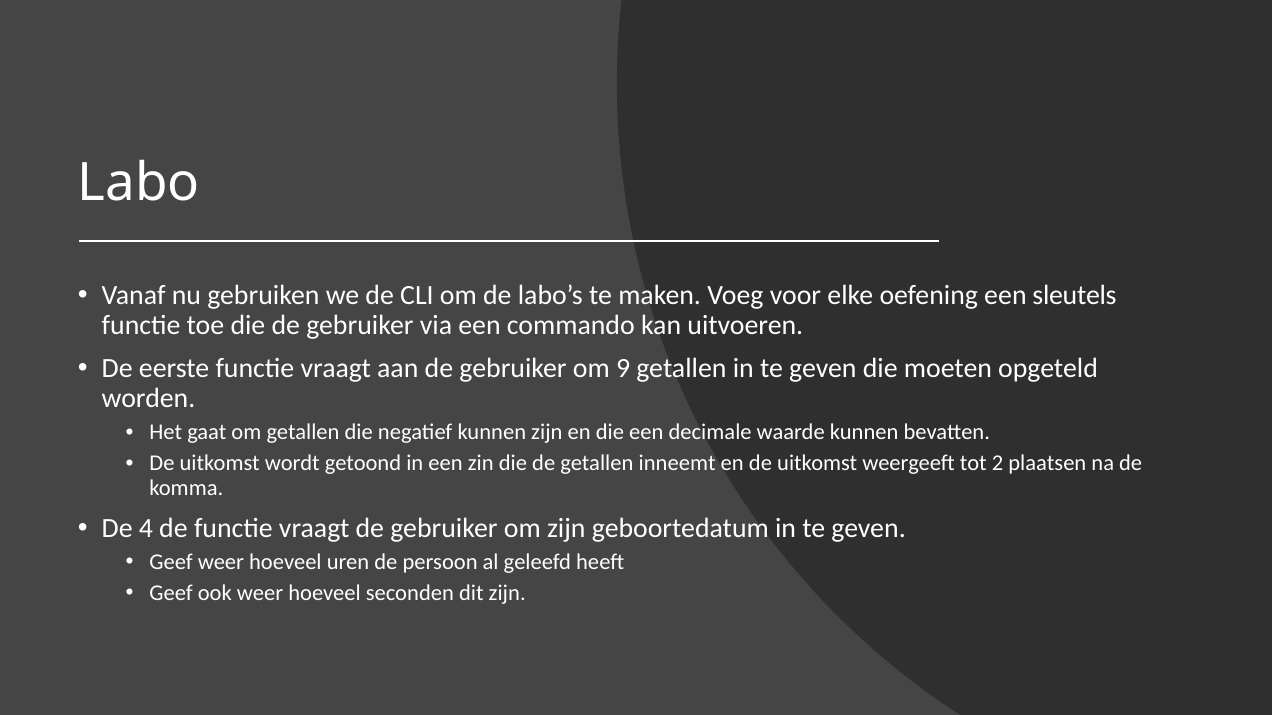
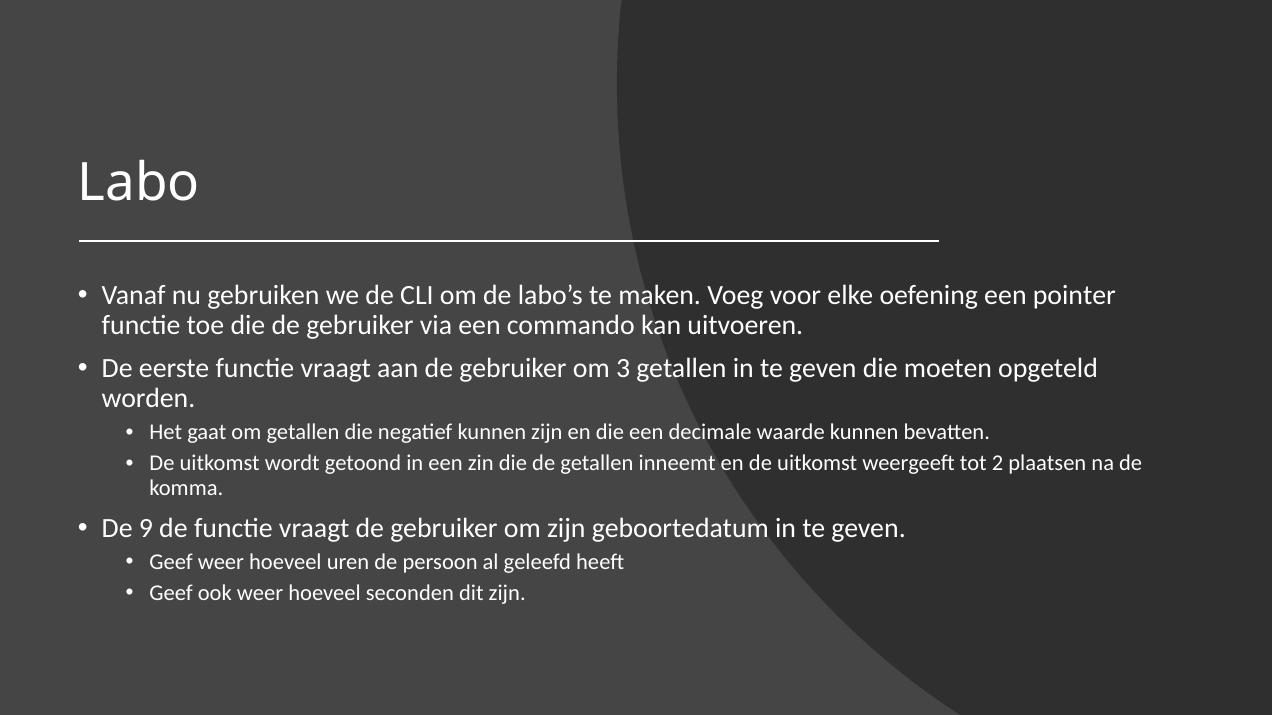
sleutels: sleutels -> pointer
9: 9 -> 3
4: 4 -> 9
